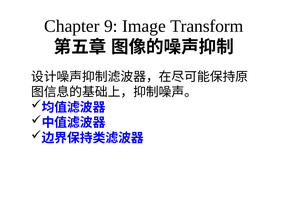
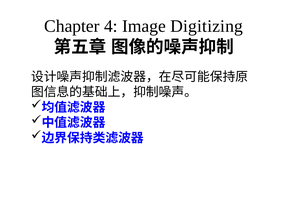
9: 9 -> 4
Transform: Transform -> Digitizing
